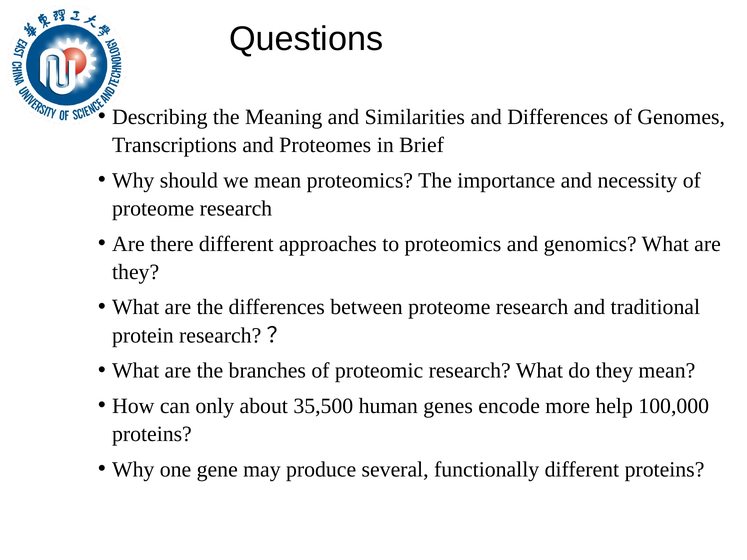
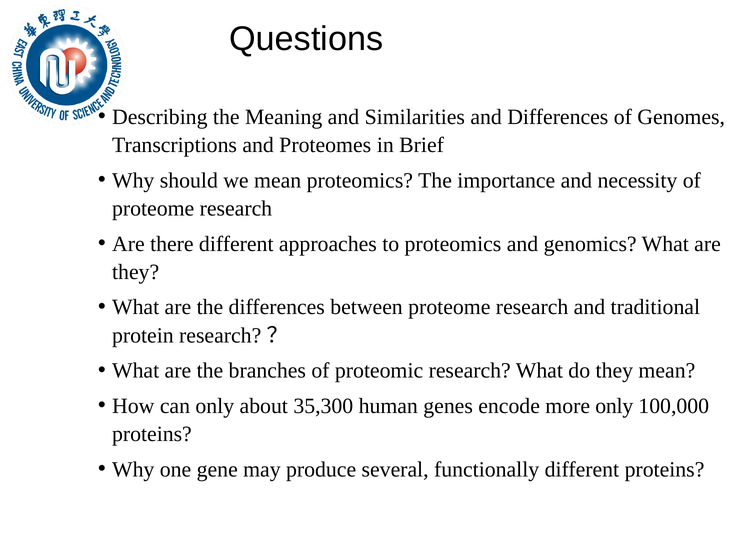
35,500: 35,500 -> 35,300
more help: help -> only
